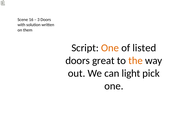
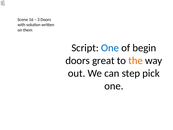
One at (110, 48) colour: orange -> blue
listed: listed -> begin
light: light -> step
